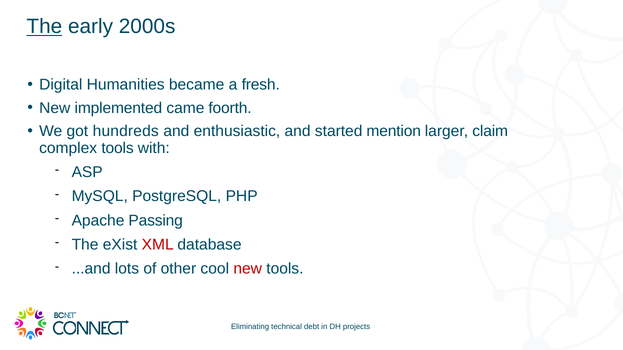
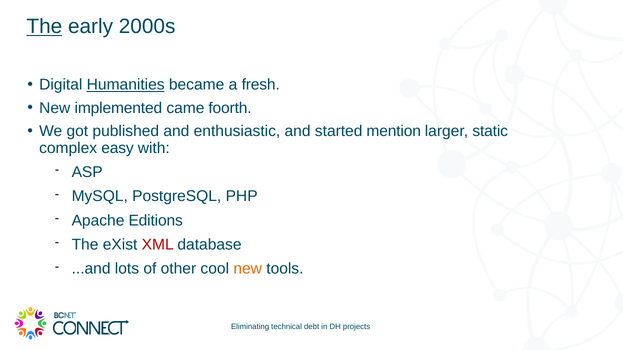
Humanities underline: none -> present
hundreds: hundreds -> published
claim: claim -> static
complex tools: tools -> easy
Passing: Passing -> Editions
new at (248, 269) colour: red -> orange
